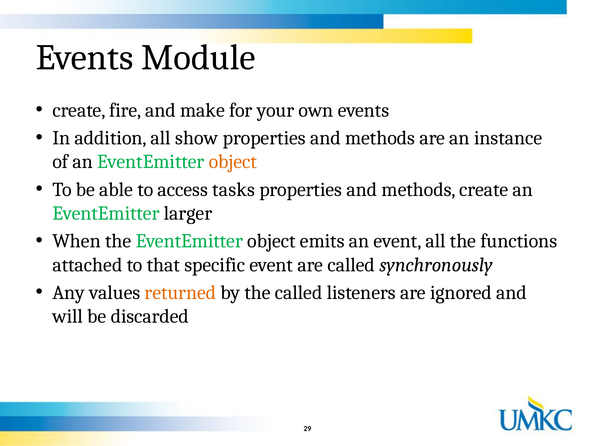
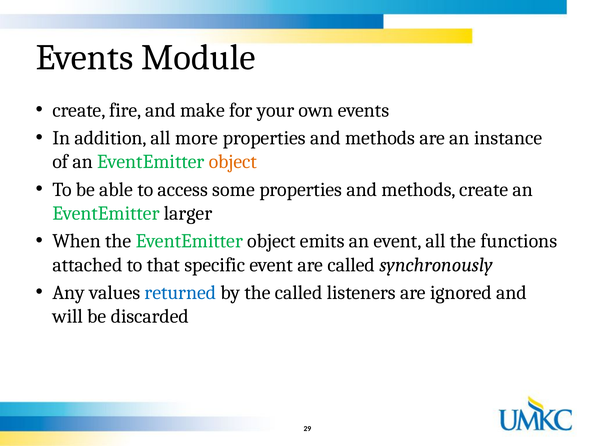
show: show -> more
tasks: tasks -> some
returned colour: orange -> blue
